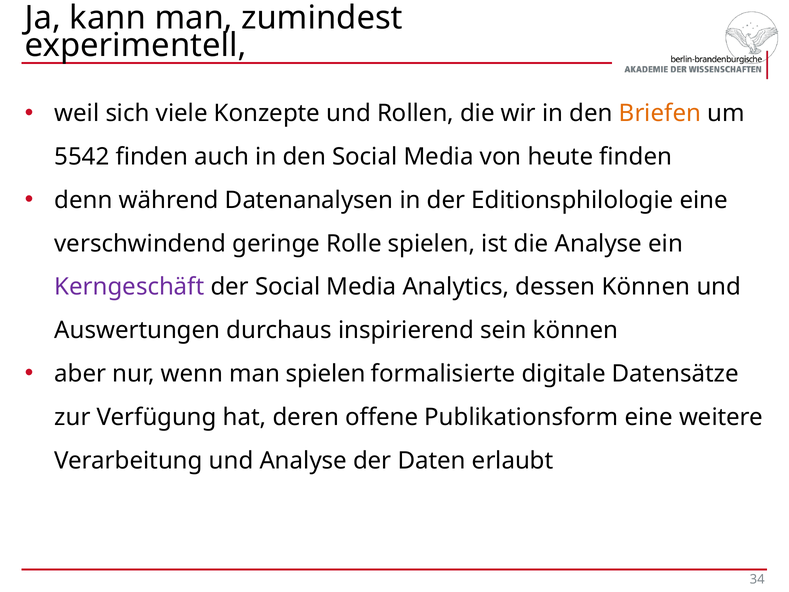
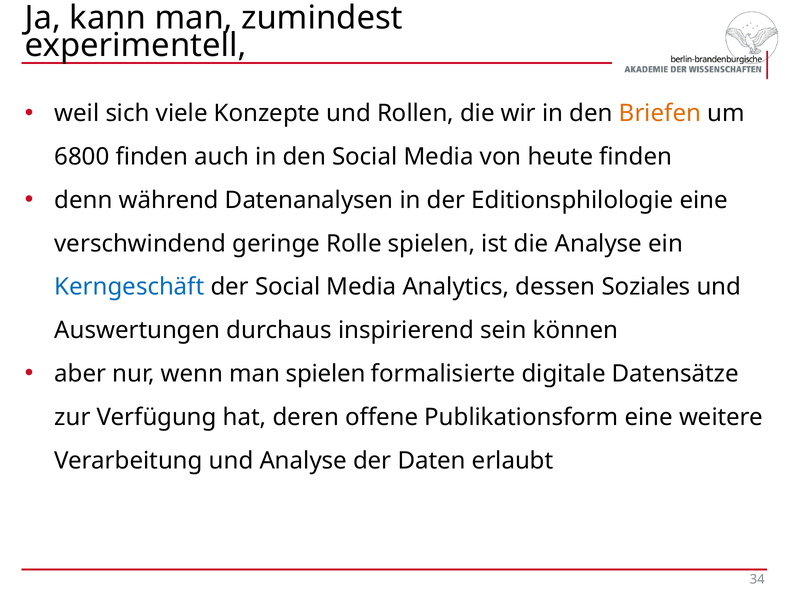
5542: 5542 -> 6800
Kerngeschäft colour: purple -> blue
dessen Können: Können -> Soziales
